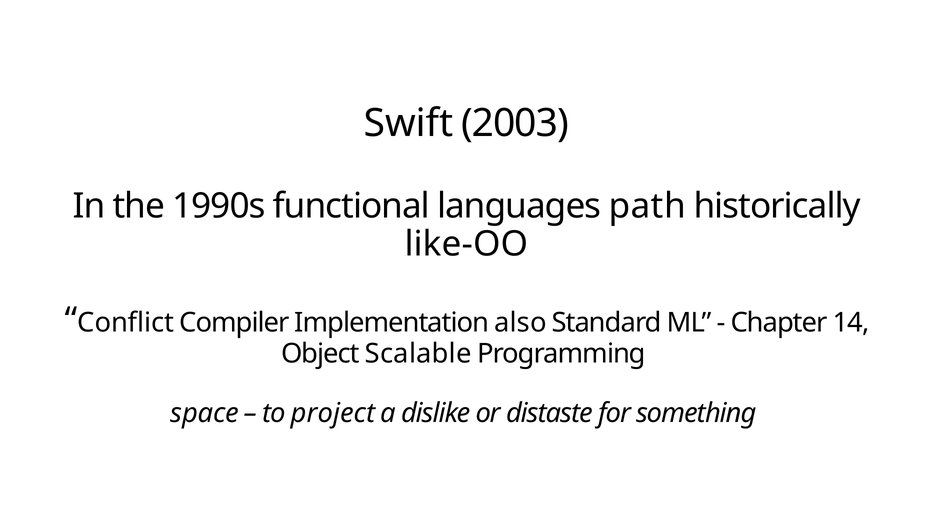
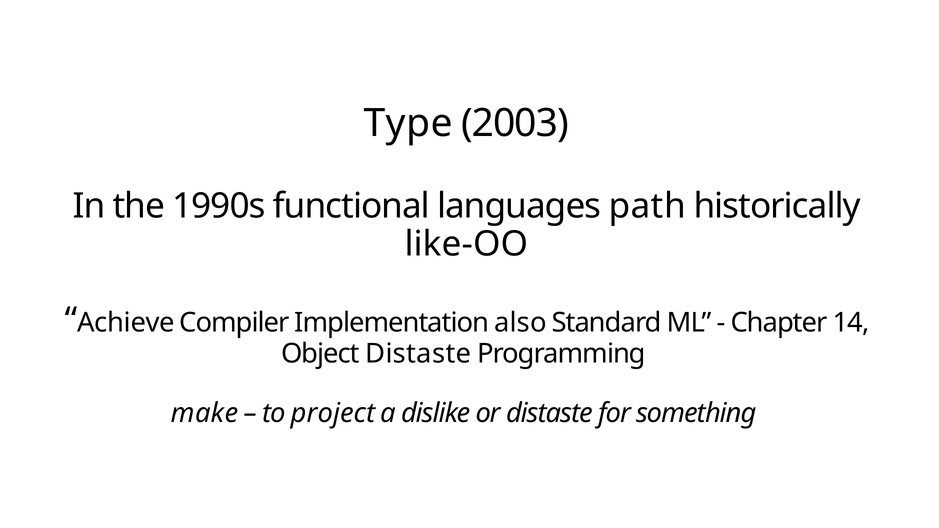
Swift: Swift -> Type
Conflict: Conflict -> Achieve
Object Scalable: Scalable -> Distaste
space: space -> make
